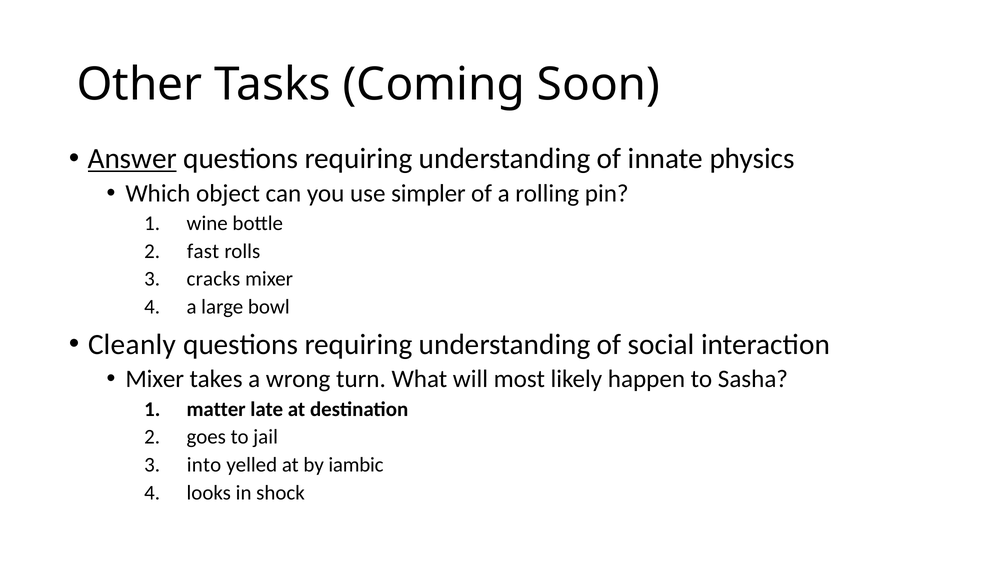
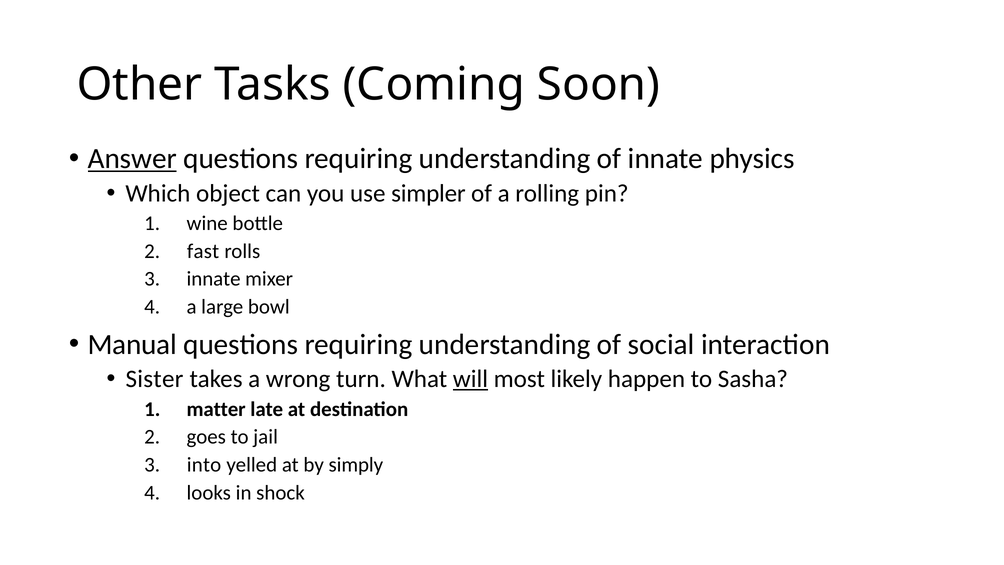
cracks at (213, 279): cracks -> innate
Cleanly: Cleanly -> Manual
Mixer at (155, 379): Mixer -> Sister
will underline: none -> present
iambic: iambic -> simply
